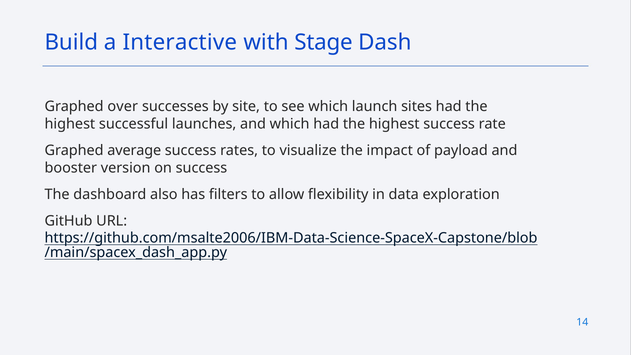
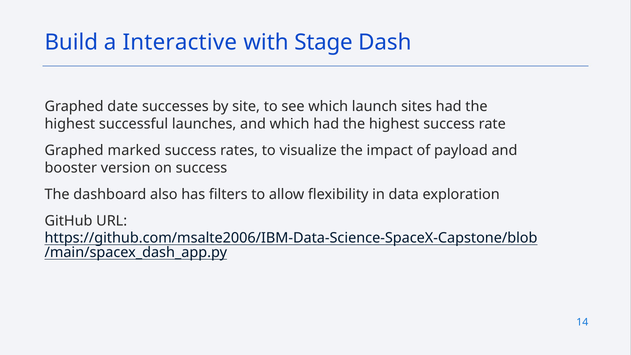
over: over -> date
average: average -> marked
